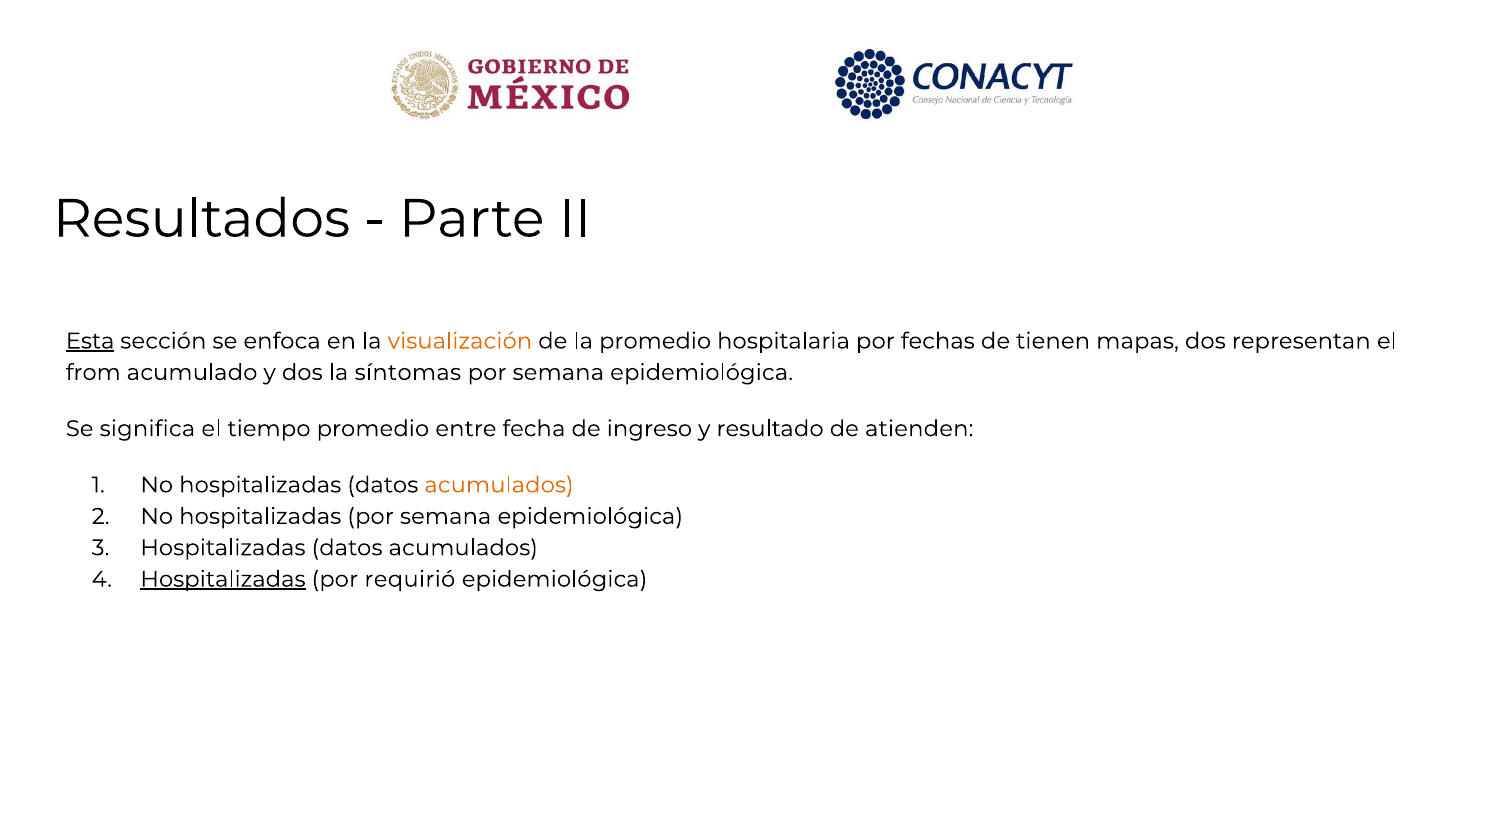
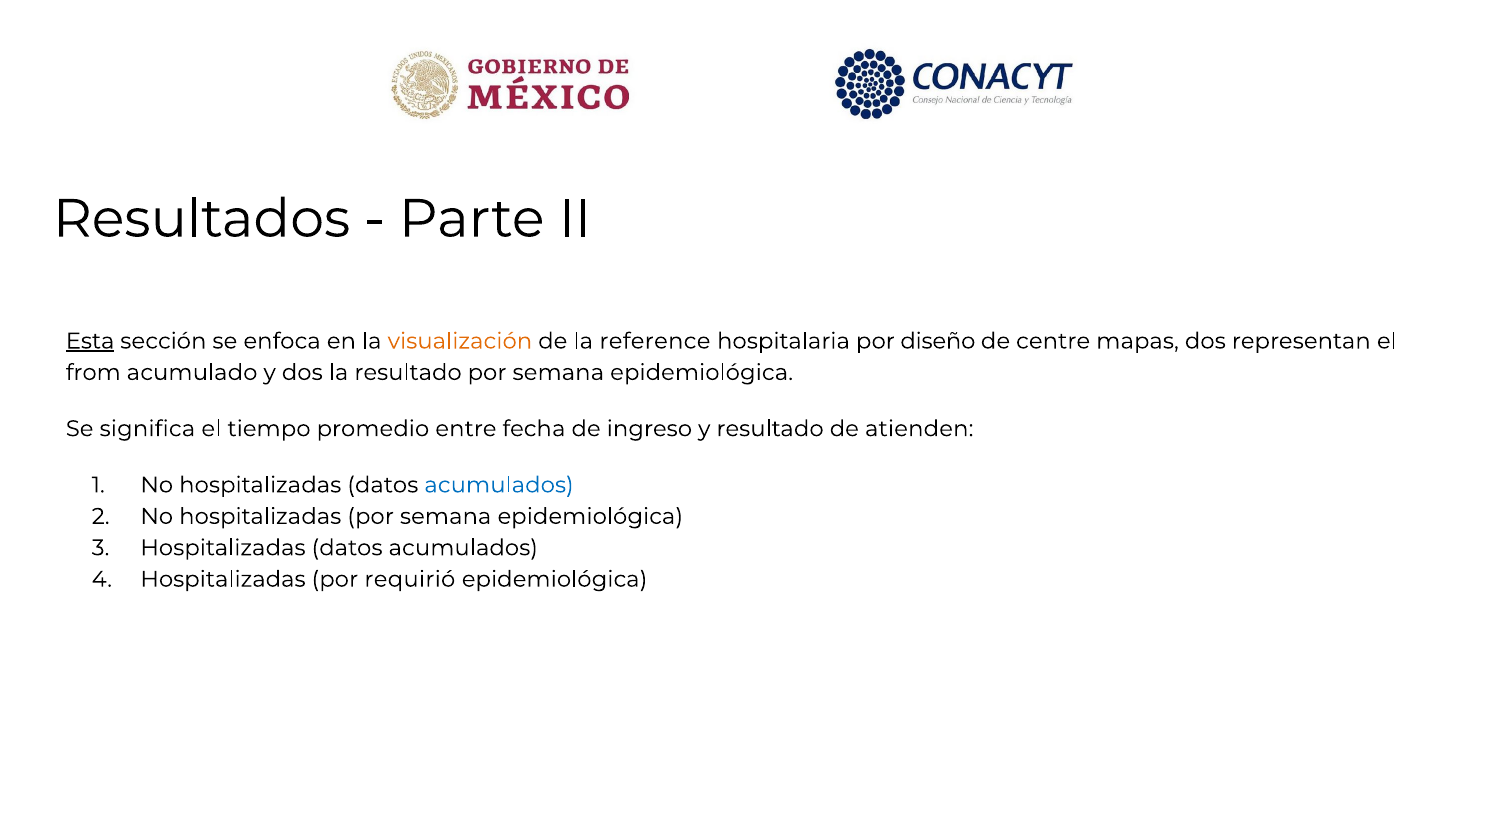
la promedio: promedio -> reference
fechas: fechas -> diseño
tienen: tienen -> centre
la síntomas: síntomas -> resultado
acumulados at (499, 485) colour: orange -> blue
Hospitalizadas at (223, 579) underline: present -> none
